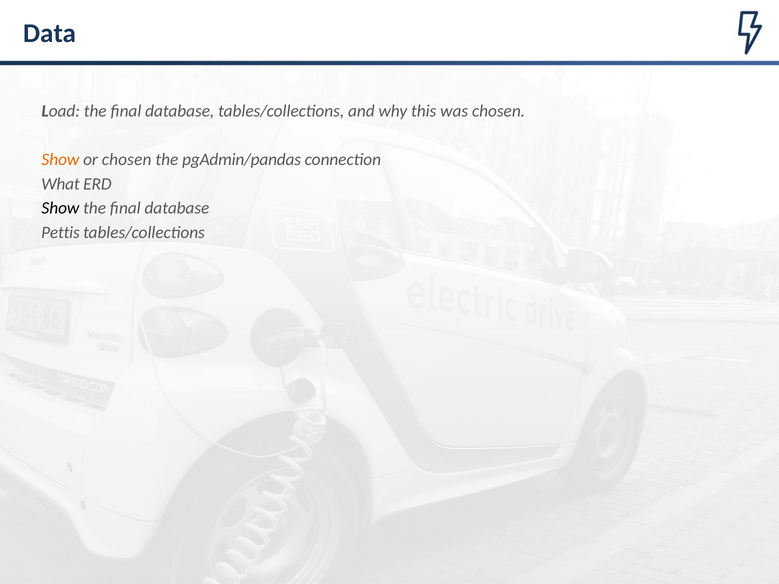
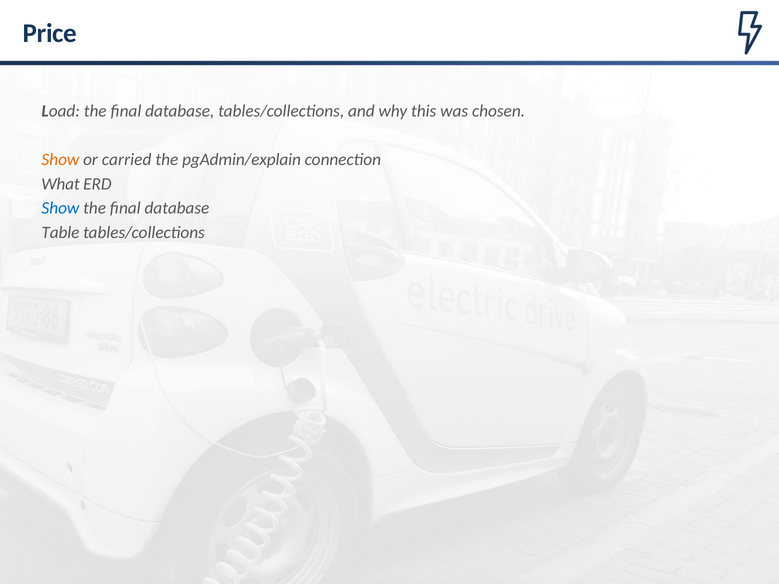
Data: Data -> Price
or chosen: chosen -> carried
pgAdmin/pandas: pgAdmin/pandas -> pgAdmin/explain
Show at (60, 208) colour: black -> blue
Pettis: Pettis -> Table
